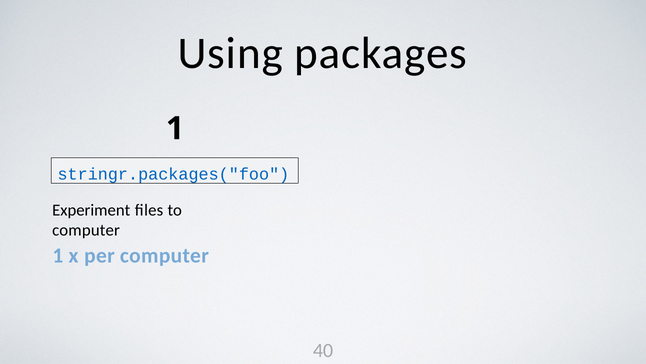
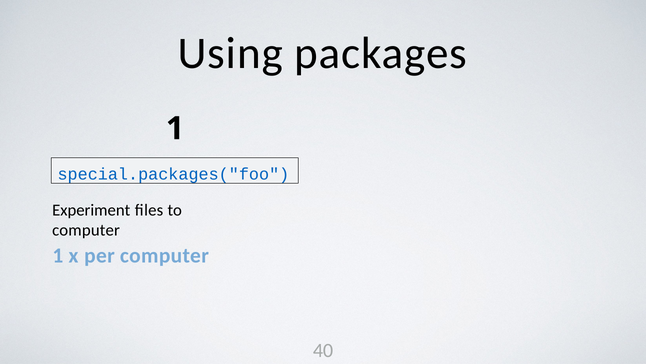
stringr.packages("foo: stringr.packages("foo -> special.packages("foo
